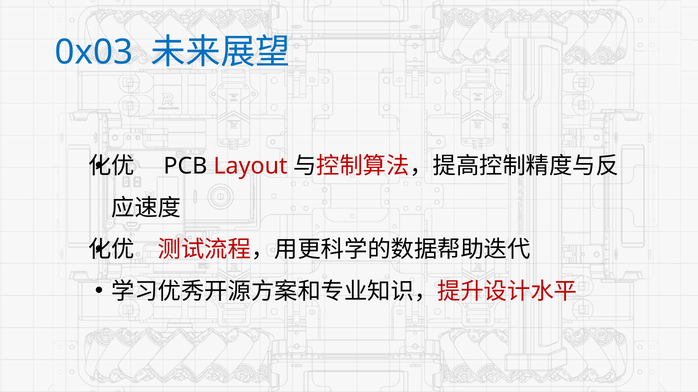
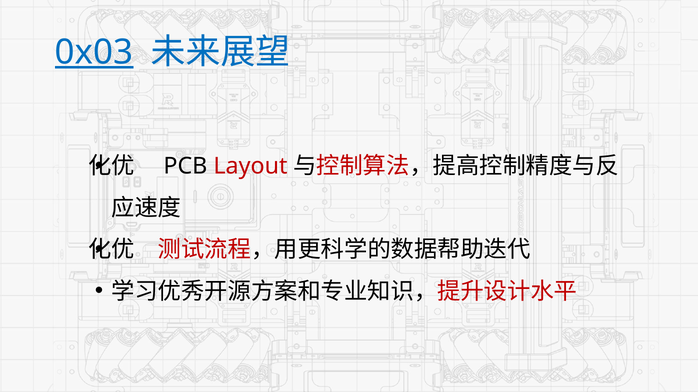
0x03 underline: none -> present
